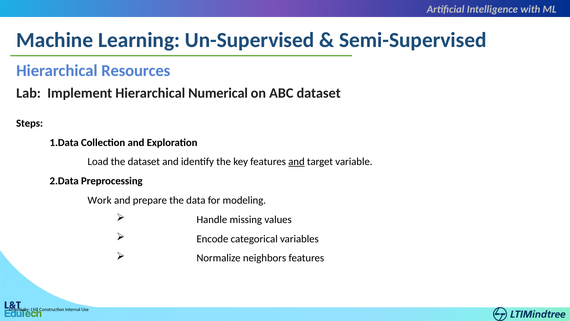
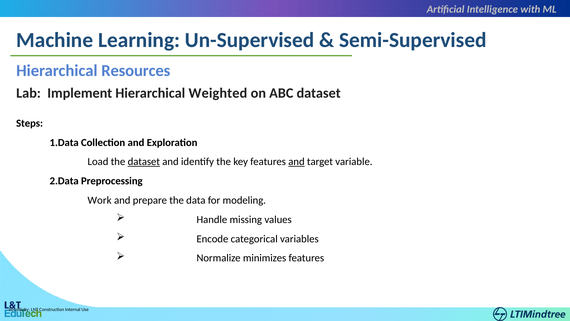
Numerical: Numerical -> Weighted
dataset at (144, 162) underline: none -> present
neighbors: neighbors -> minimizes
